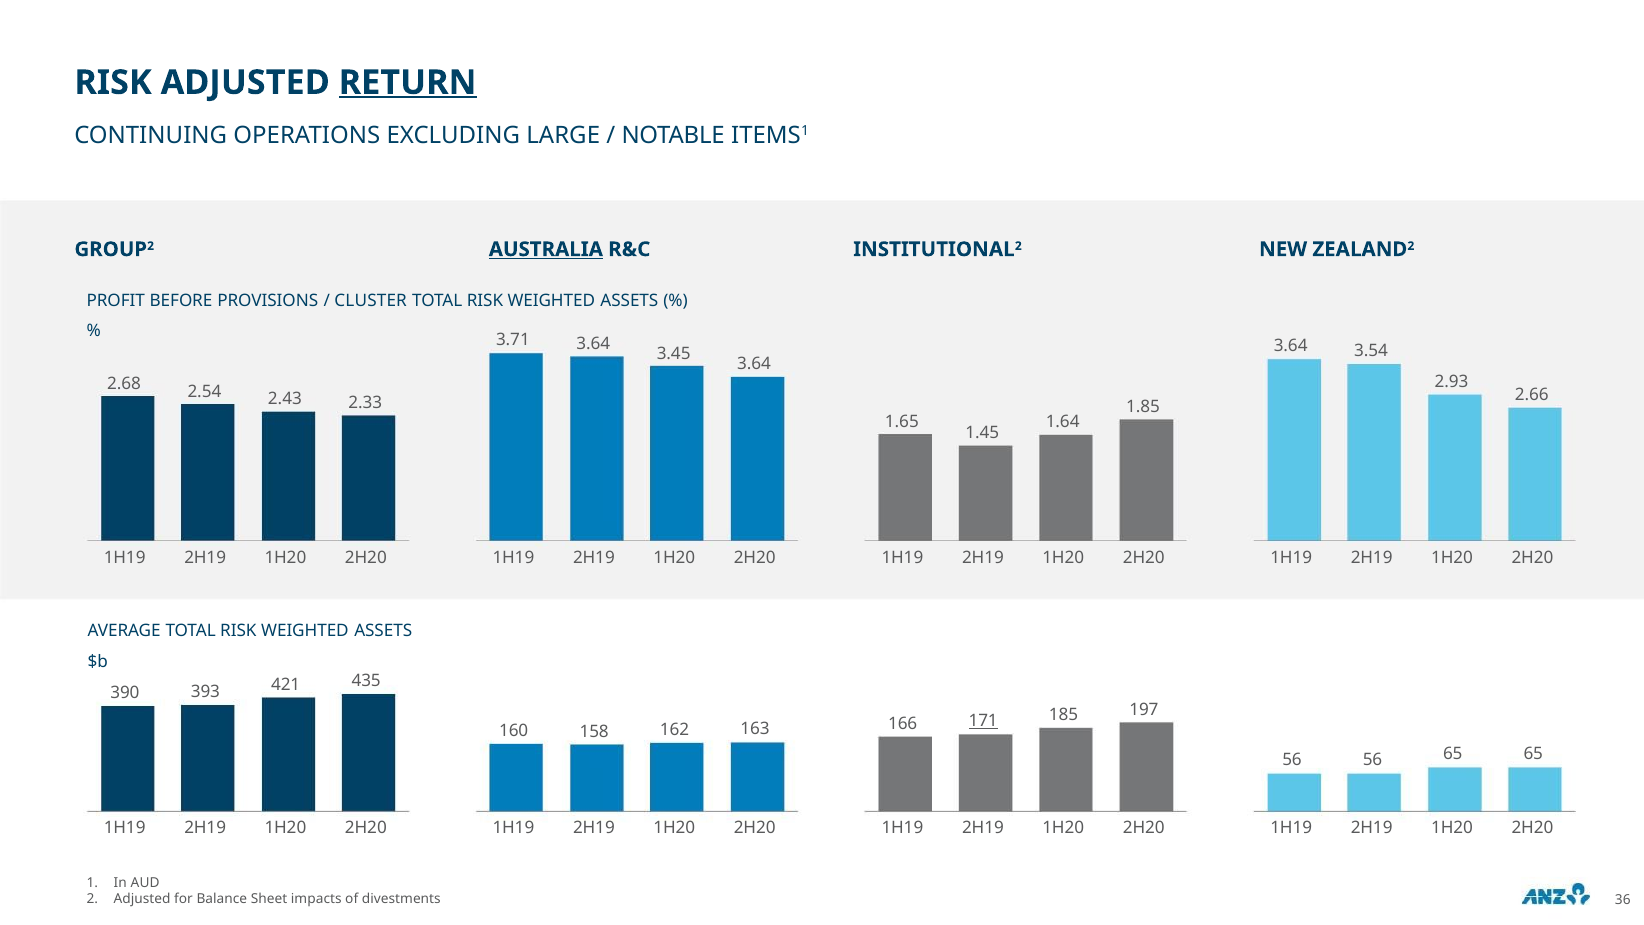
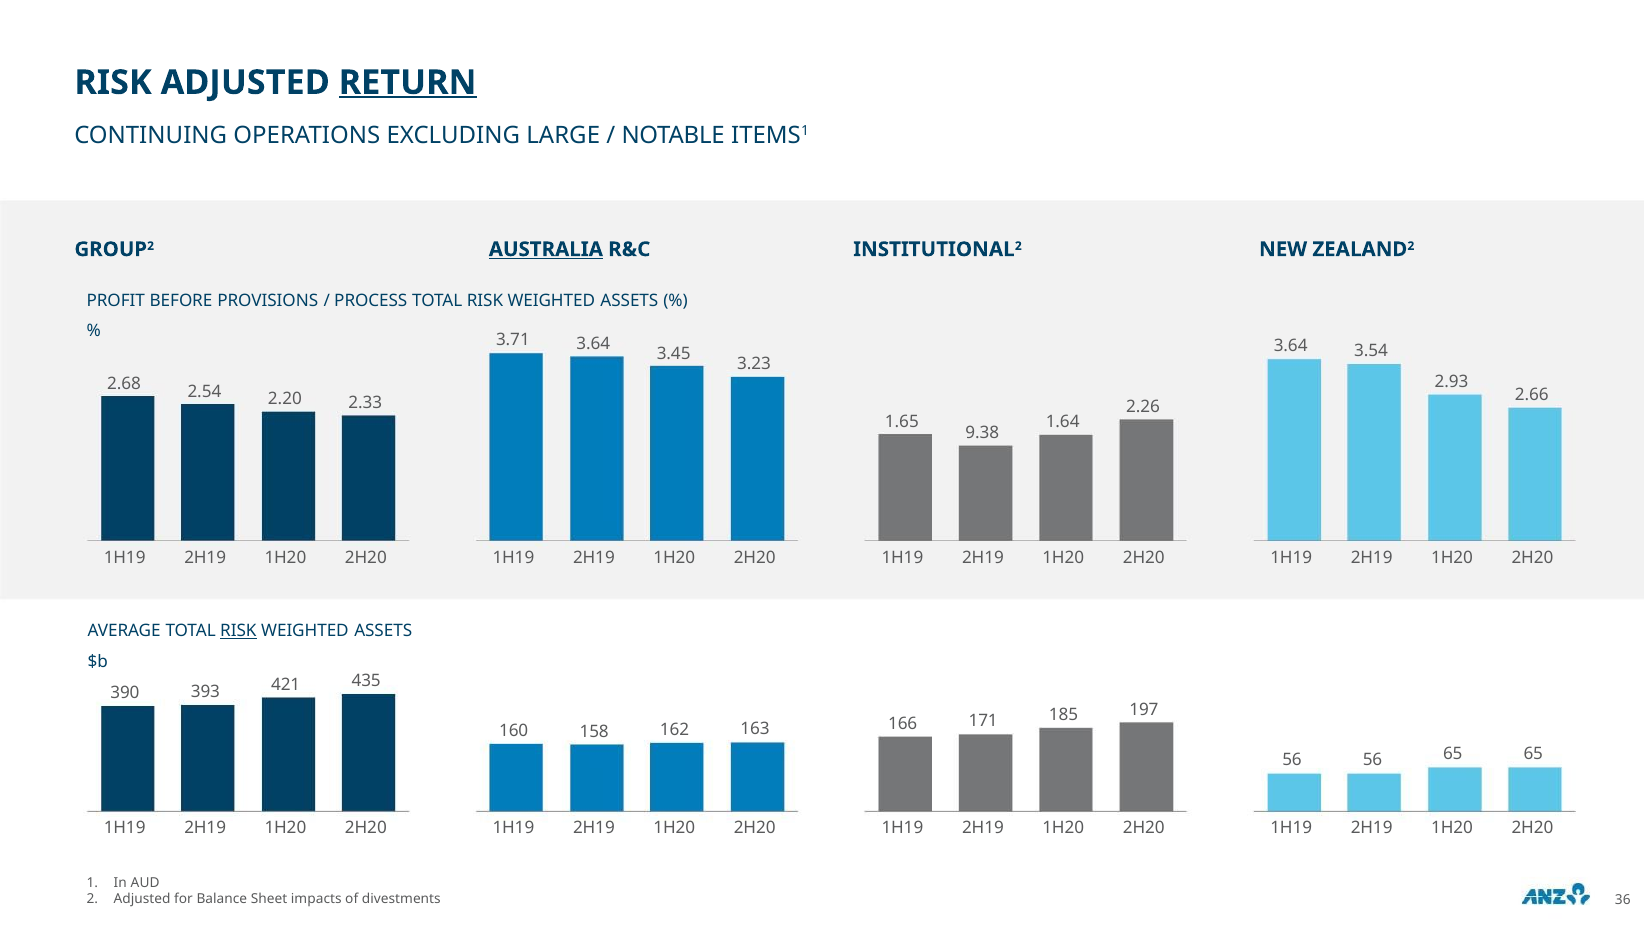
CLUSTER: CLUSTER -> PROCESS
3.64 at (754, 364): 3.64 -> 3.23
2.43: 2.43 -> 2.20
1.85: 1.85 -> 2.26
1.45: 1.45 -> 9.38
RISK at (238, 631) underline: none -> present
171 underline: present -> none
